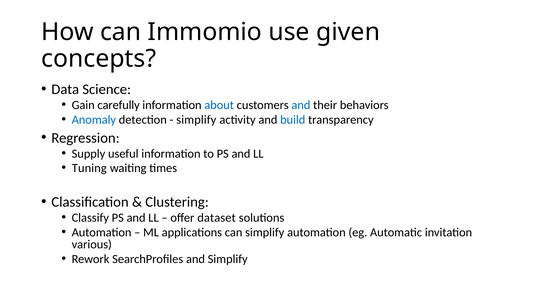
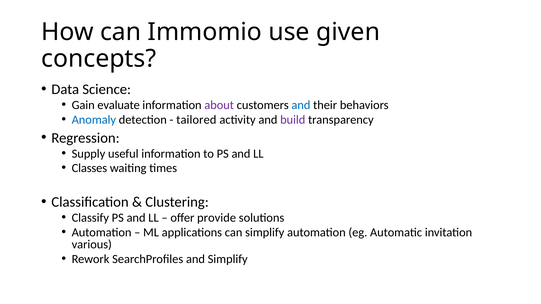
carefully: carefully -> evaluate
about colour: blue -> purple
simplify at (196, 120): simplify -> tailored
build colour: blue -> purple
Tuning: Tuning -> Classes
dataset: dataset -> provide
